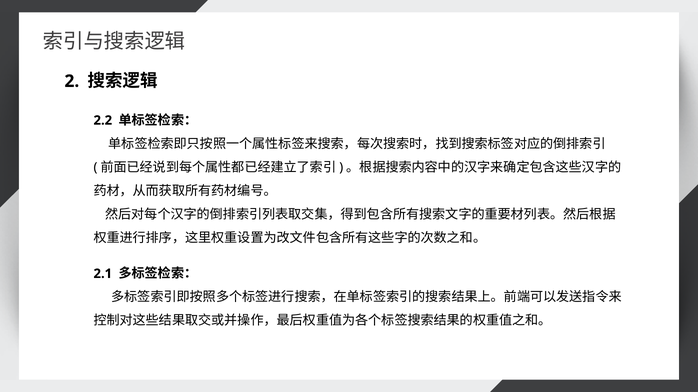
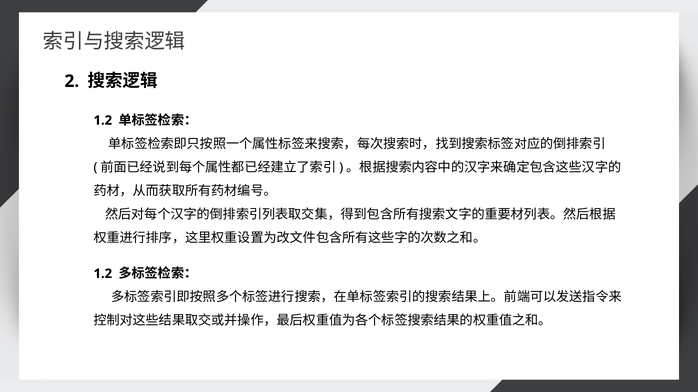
2.2 at (103, 121): 2.2 -> 1.2
2.1 at (103, 274): 2.1 -> 1.2
